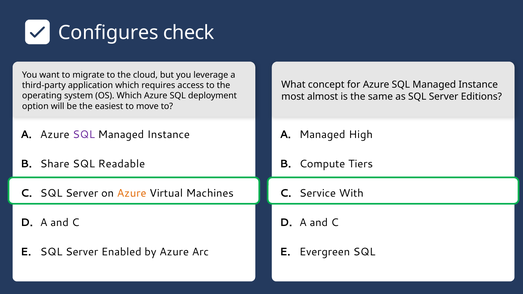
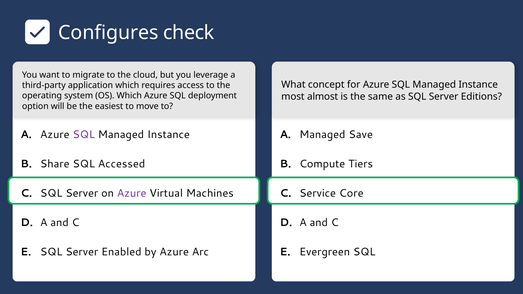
High: High -> Save
Readable: Readable -> Accessed
Azure at (132, 193) colour: orange -> purple
With: With -> Core
